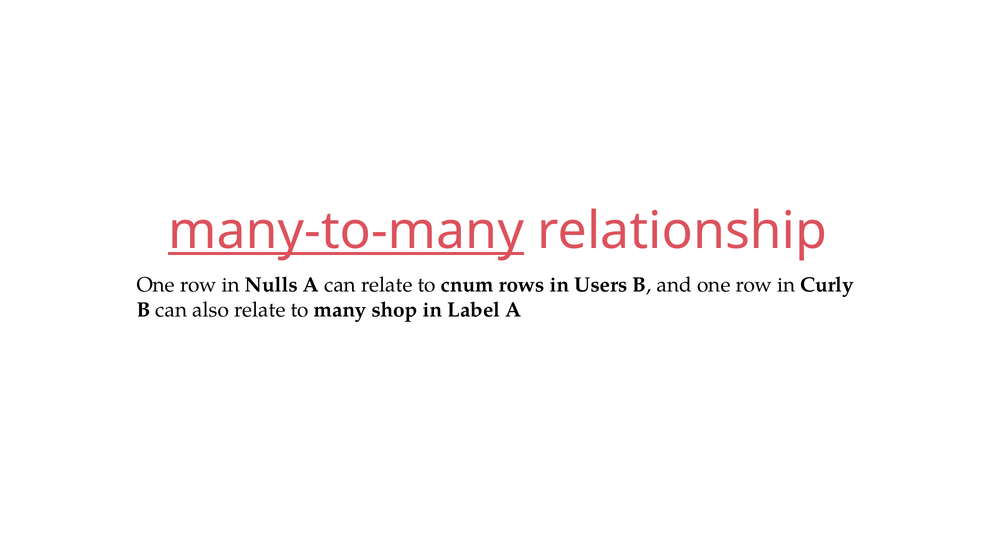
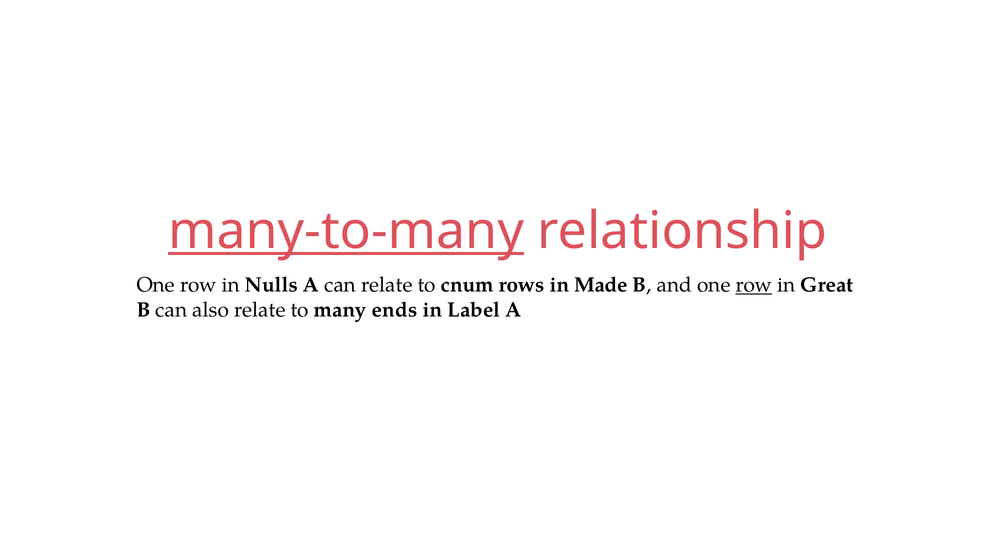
Users: Users -> Made
row at (754, 285) underline: none -> present
Curly: Curly -> Great
shop: shop -> ends
